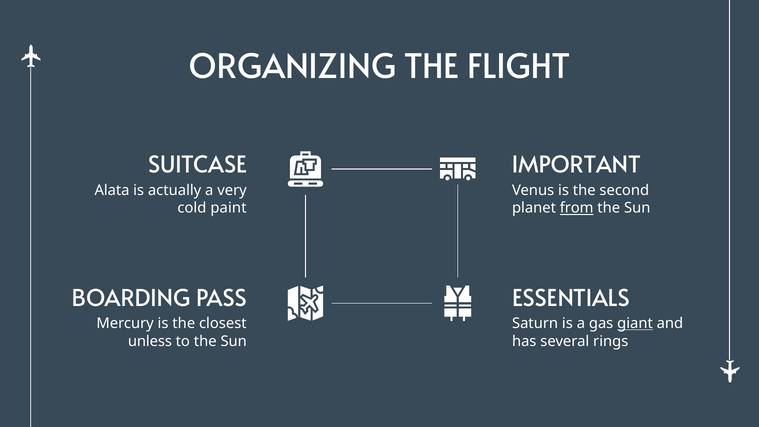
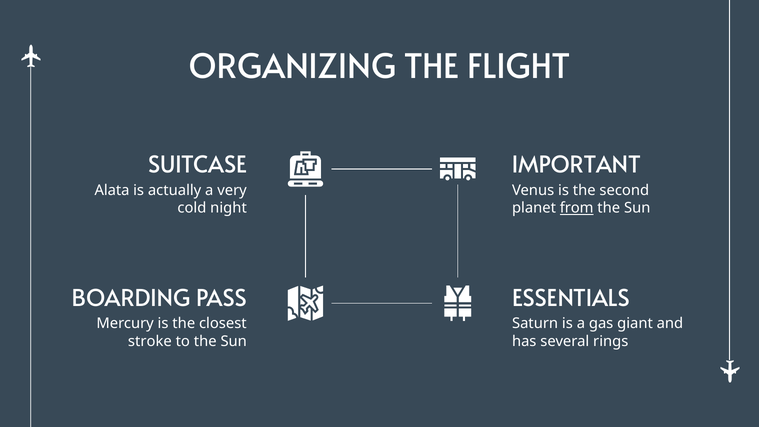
paint: paint -> night
giant underline: present -> none
unless: unless -> stroke
